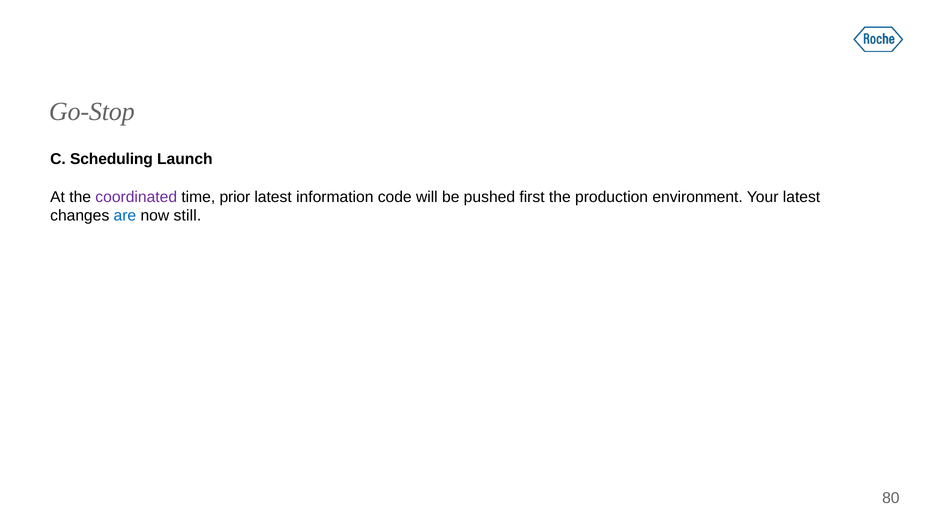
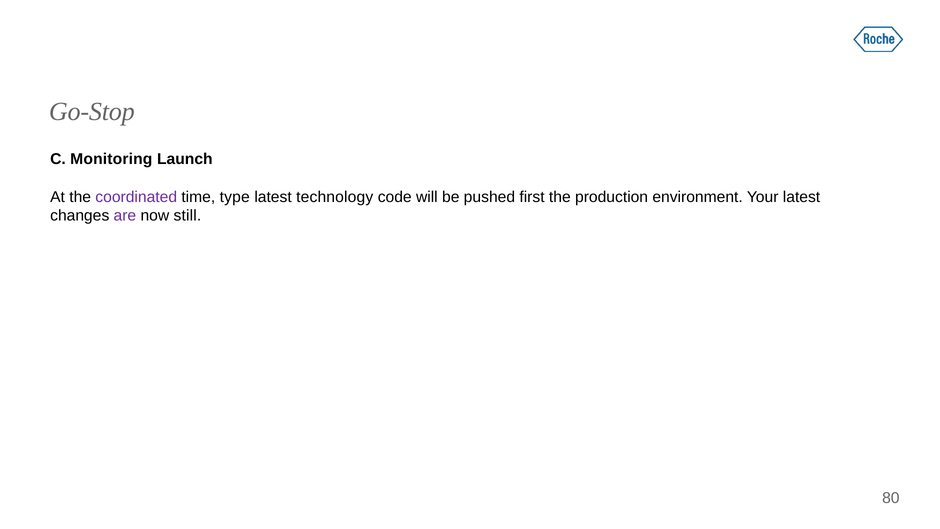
Scheduling: Scheduling -> Monitoring
prior: prior -> type
information: information -> technology
are colour: blue -> purple
